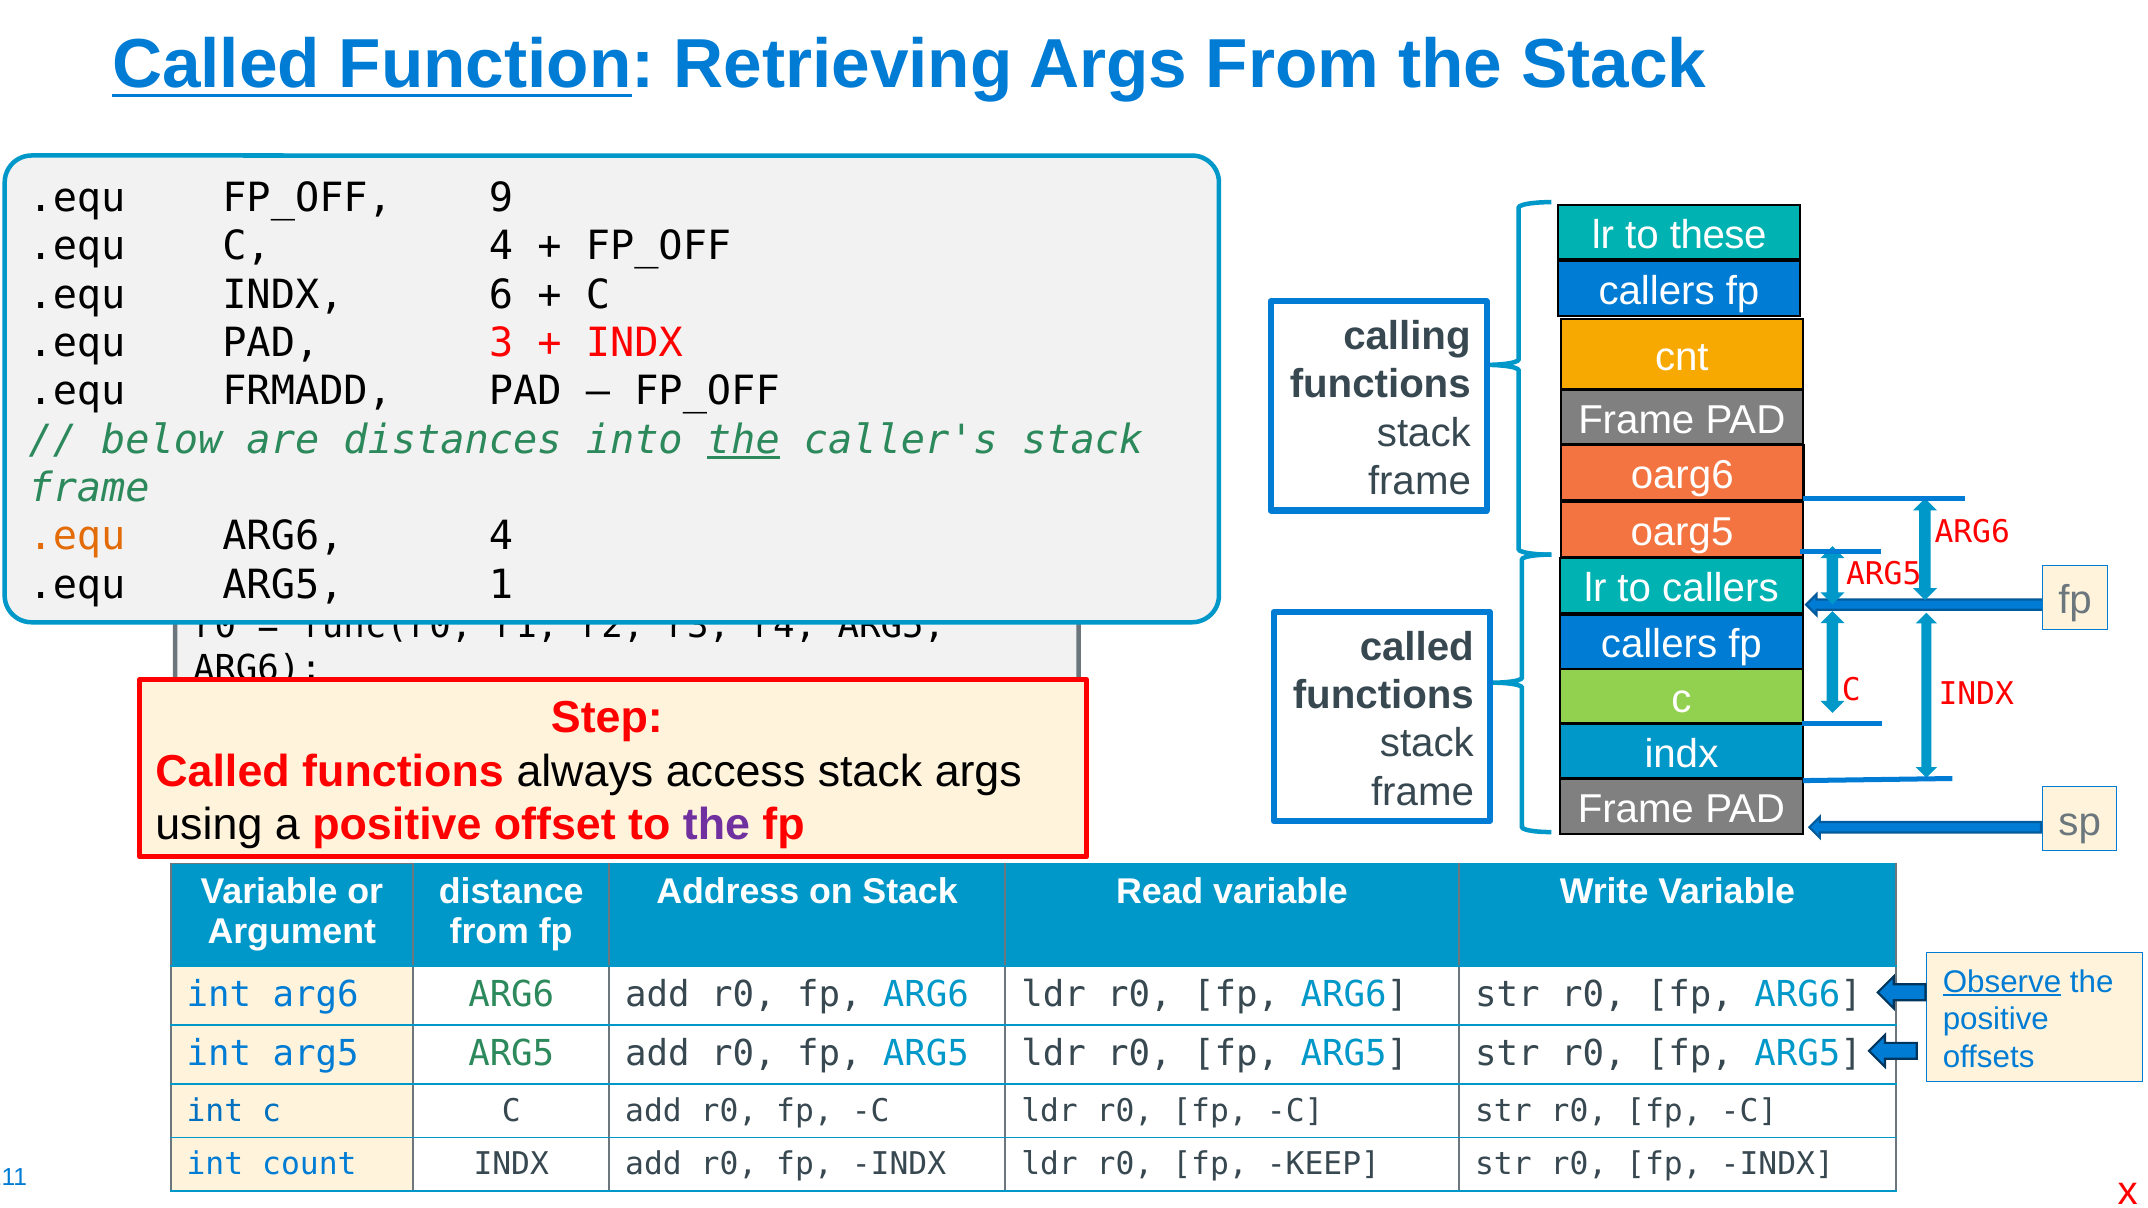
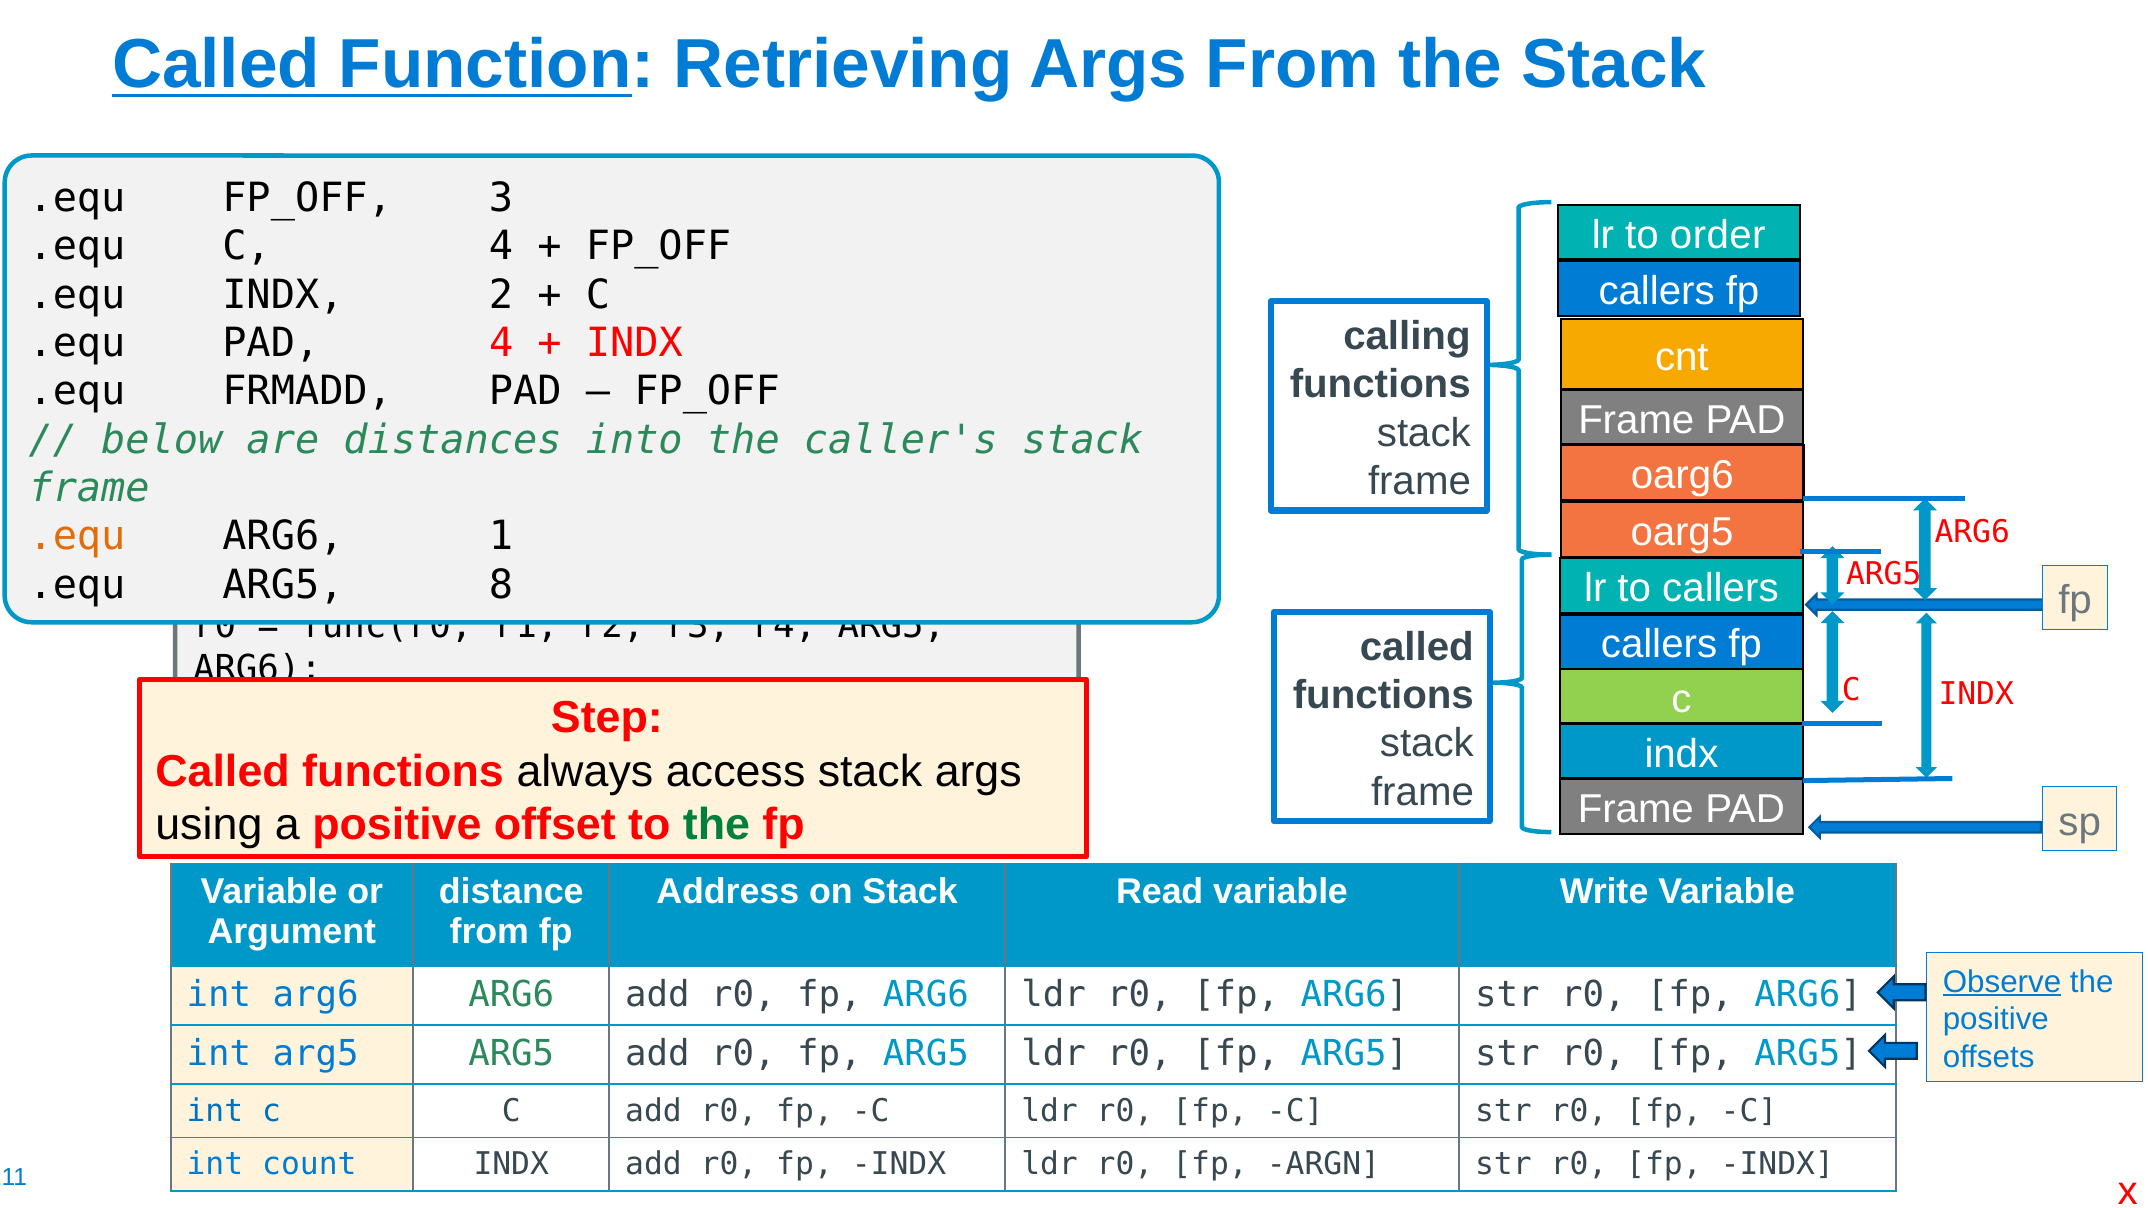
9: 9 -> 3
these: these -> order
6: 6 -> 2
PAD 3: 3 -> 4
the at (743, 440) underline: present -> none
ARG6 4: 4 -> 1
1: 1 -> 8
the at (716, 825) colour: purple -> green
KEEP: KEEP -> ARGN
